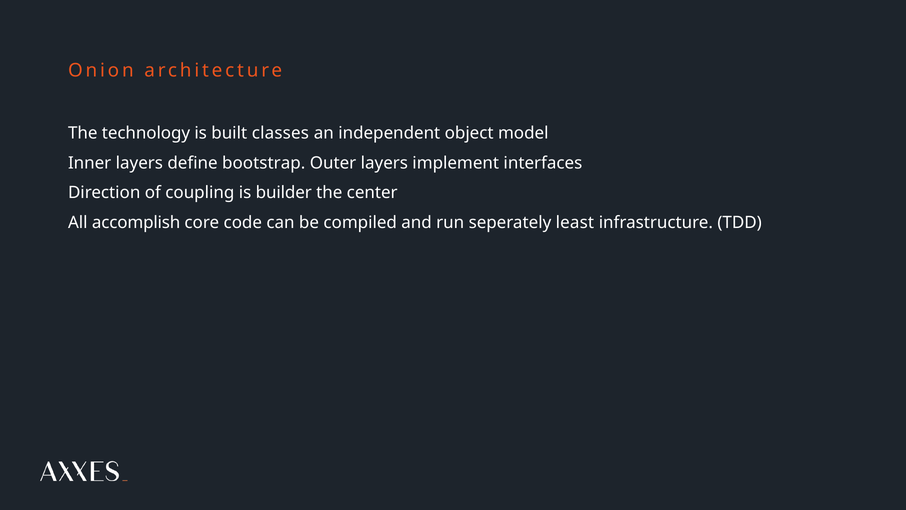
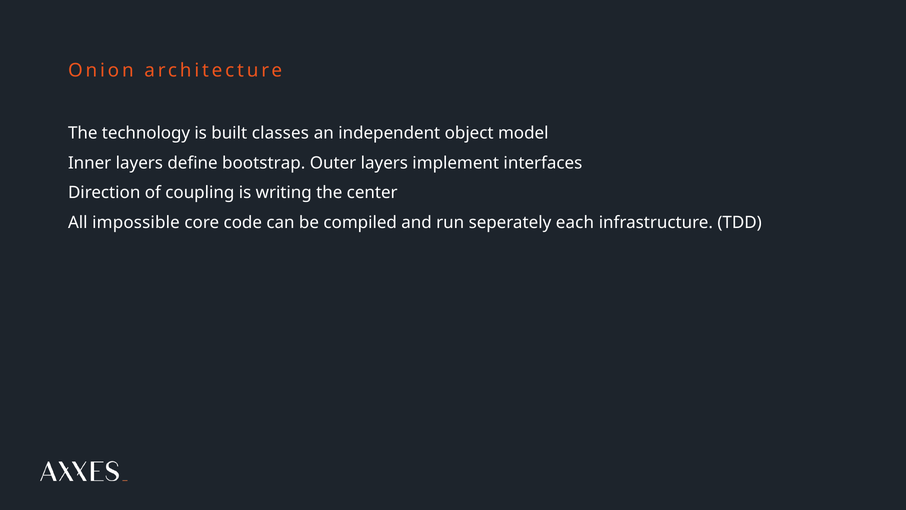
builder: builder -> writing
accomplish: accomplish -> impossible
least: least -> each
